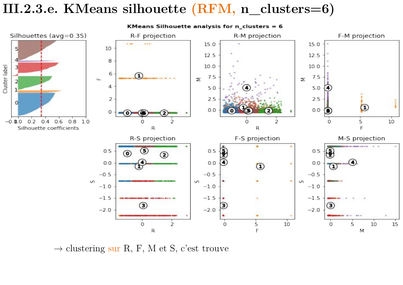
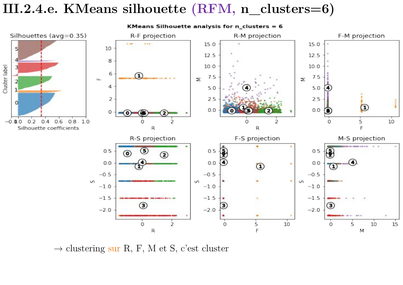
III.2.3.e: III.2.3.e -> III.2.4.e
RFM colour: orange -> purple
trouve: trouve -> cluster
